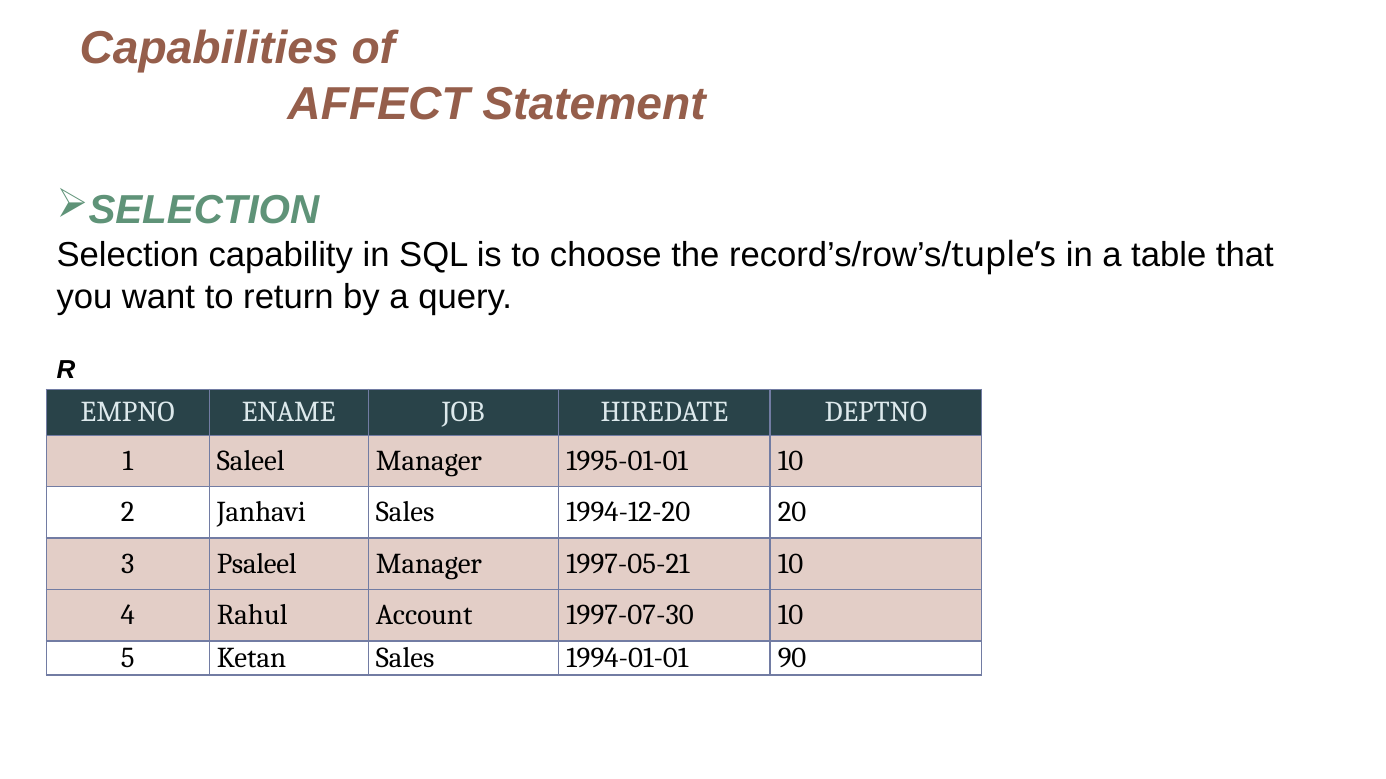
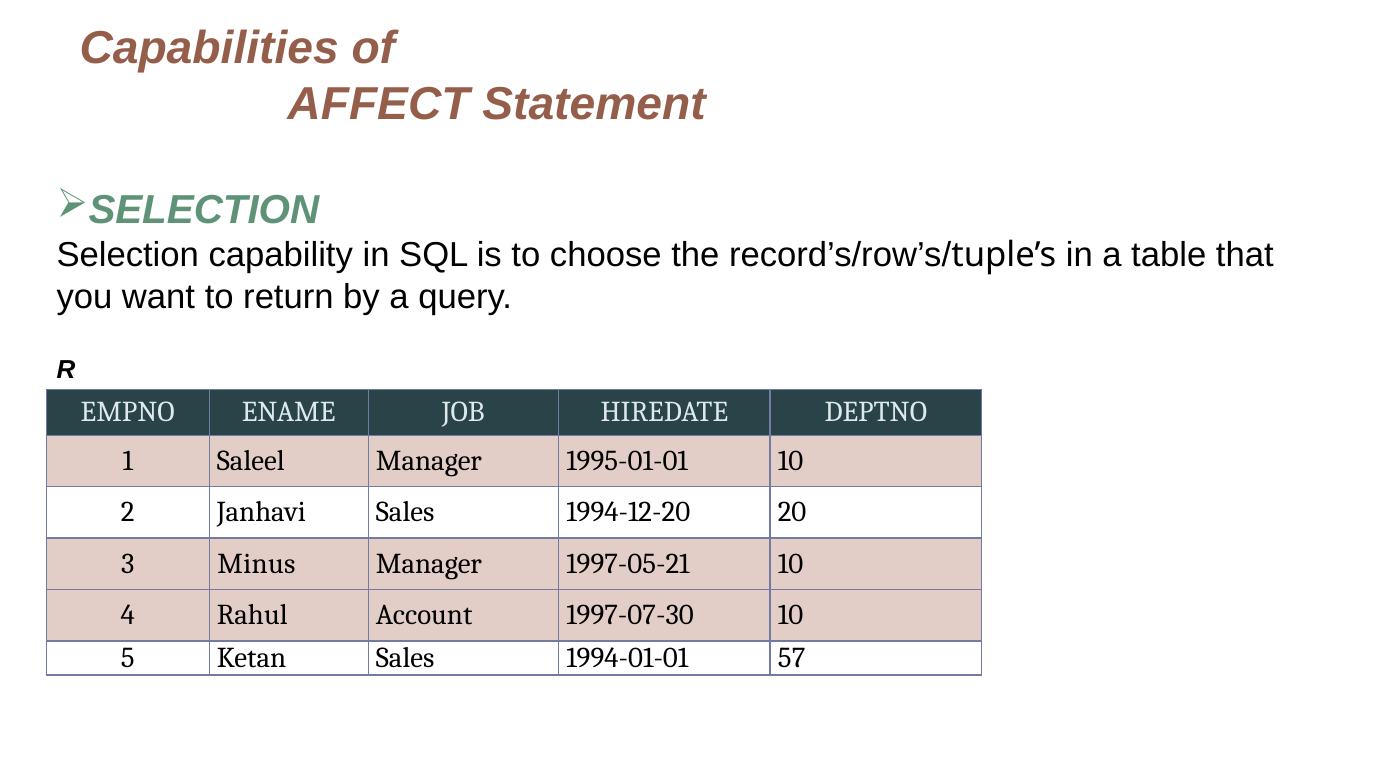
Psaleel: Psaleel -> Minus
90: 90 -> 57
